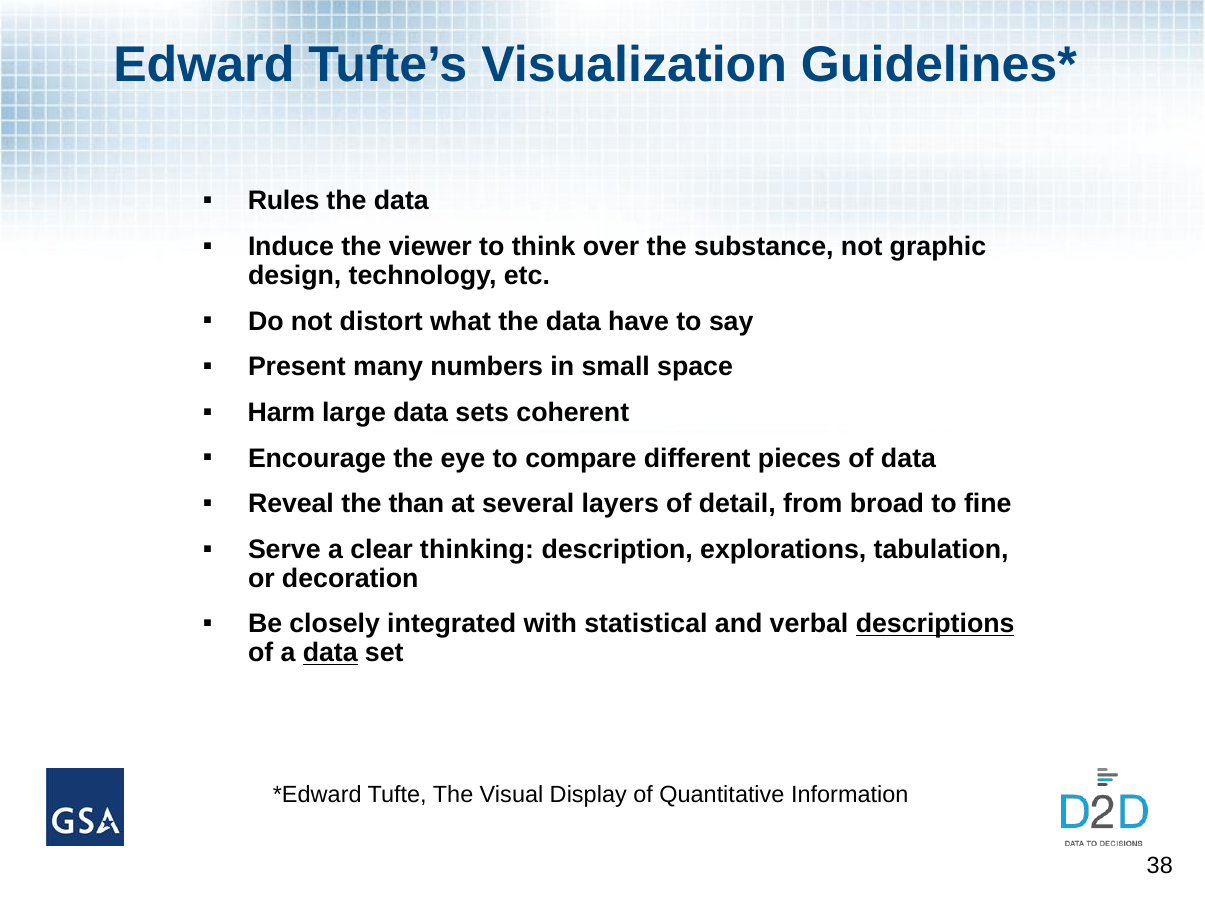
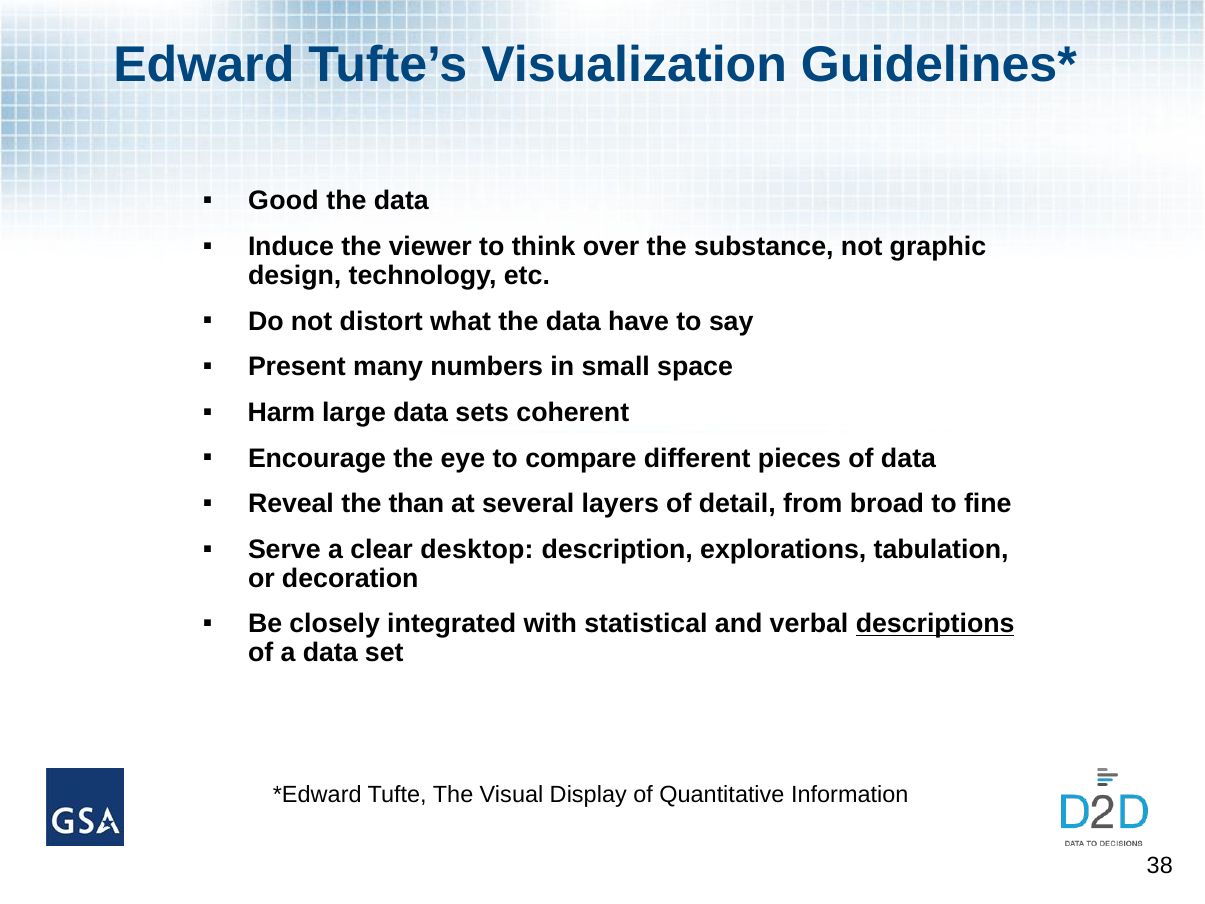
Rules: Rules -> Good
thinking: thinking -> desktop
data at (330, 653) underline: present -> none
